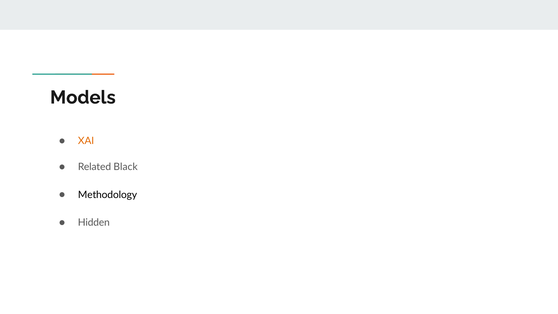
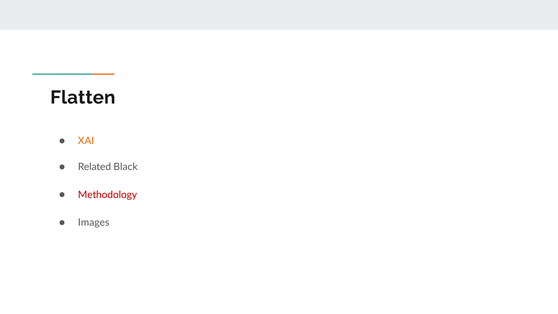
Models: Models -> Flatten
Methodology colour: black -> red
Hidden: Hidden -> Images
